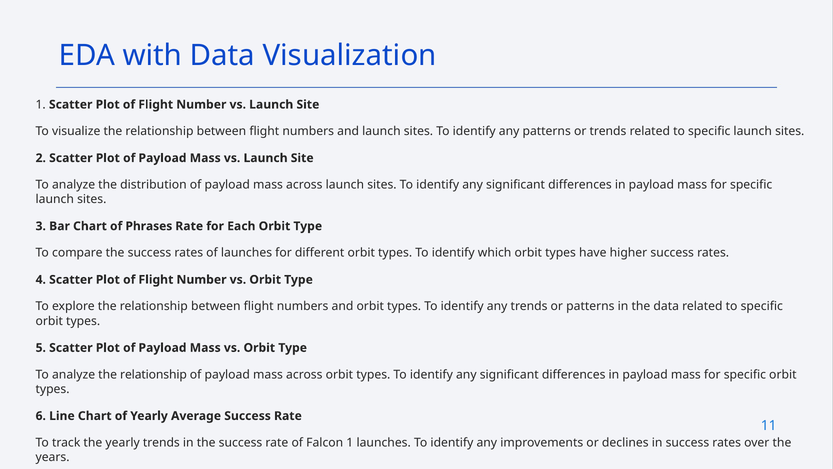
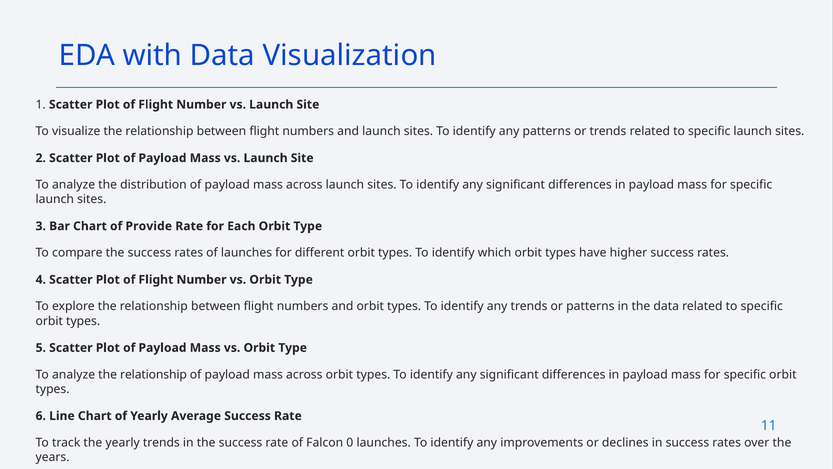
Phrases: Phrases -> Provide
Falcon 1: 1 -> 0
